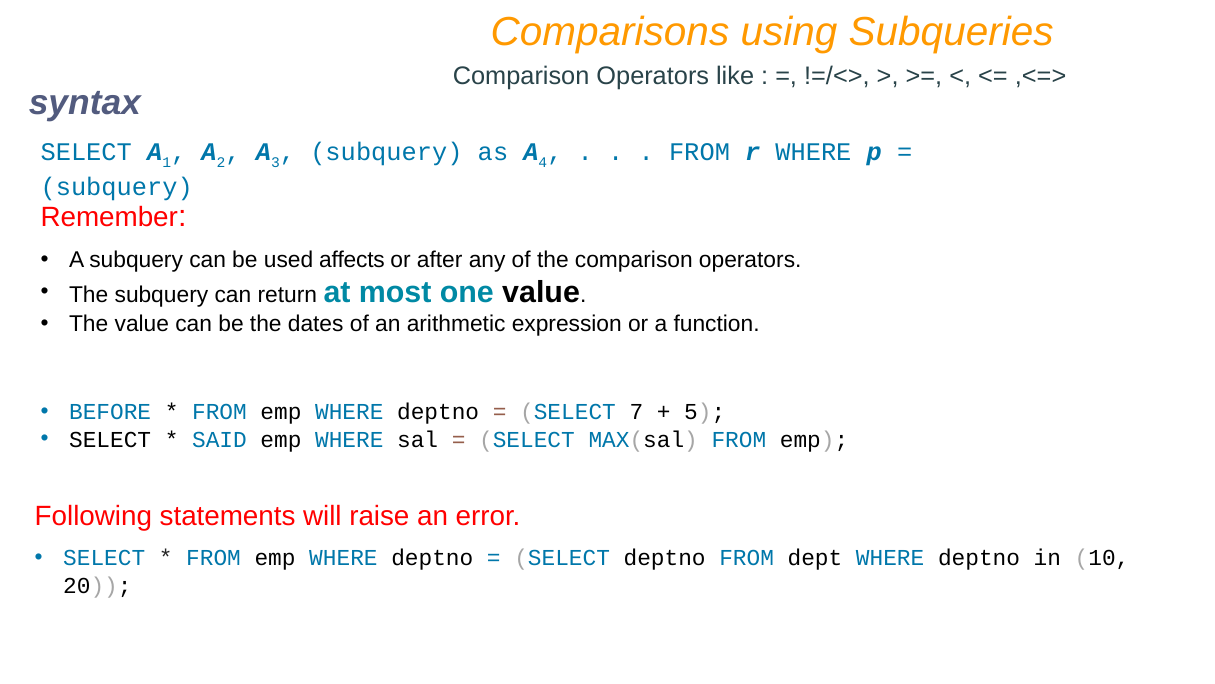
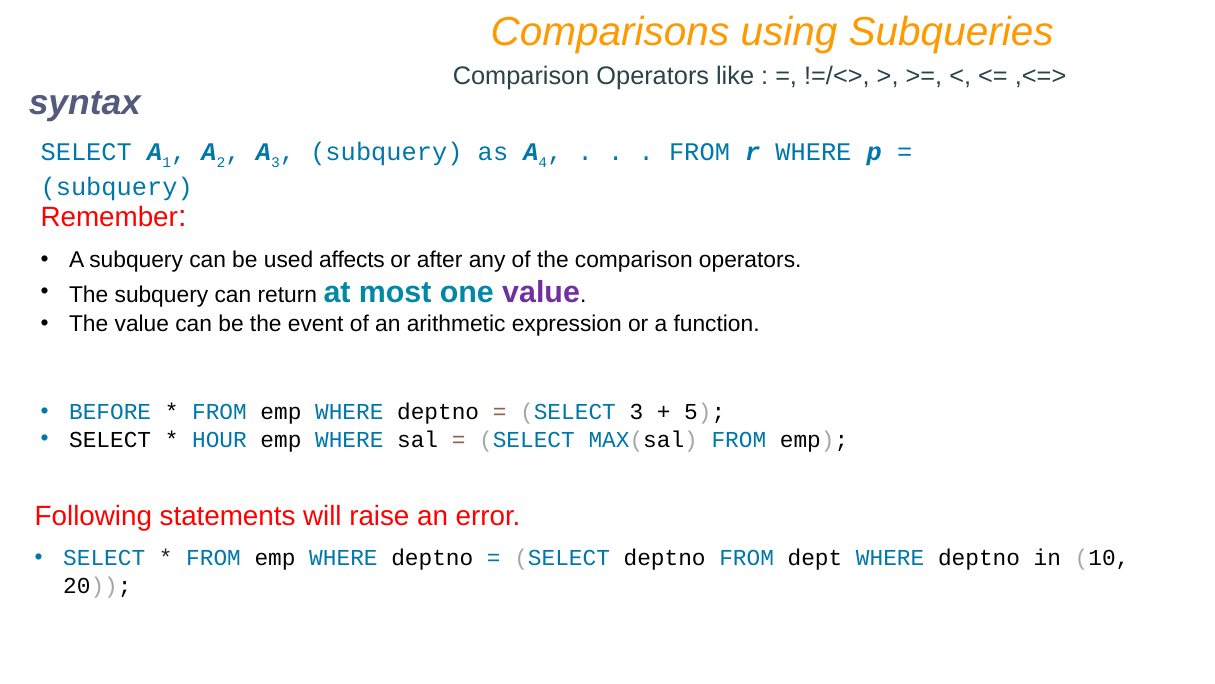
value at (541, 292) colour: black -> purple
dates: dates -> event
SELECT 7: 7 -> 3
SAID: SAID -> HOUR
